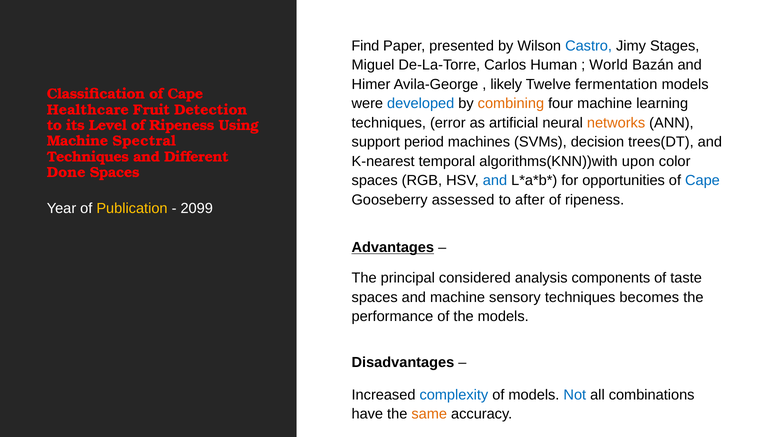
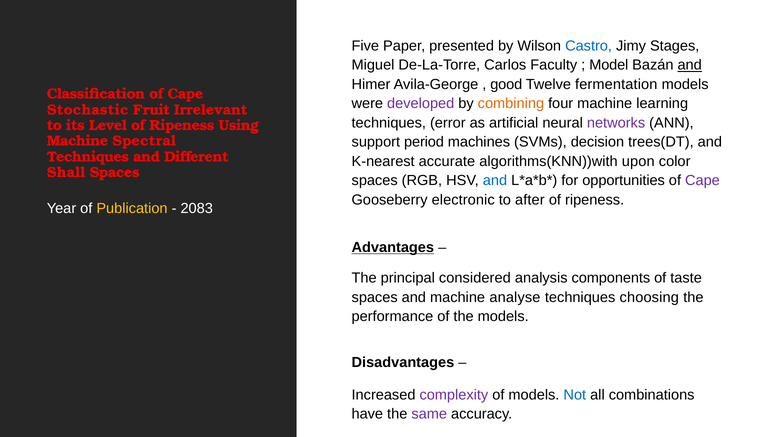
Find: Find -> Five
Human: Human -> Faculty
World: World -> Model
and at (690, 65) underline: none -> present
likely: likely -> good
developed colour: blue -> purple
Healthcare: Healthcare -> Stochastic
Detection: Detection -> Irrelevant
networks colour: orange -> purple
temporal: temporal -> accurate
Done: Done -> Shall
Cape at (702, 181) colour: blue -> purple
assessed: assessed -> electronic
2099: 2099 -> 2083
sensory: sensory -> analyse
becomes: becomes -> choosing
complexity colour: blue -> purple
same colour: orange -> purple
